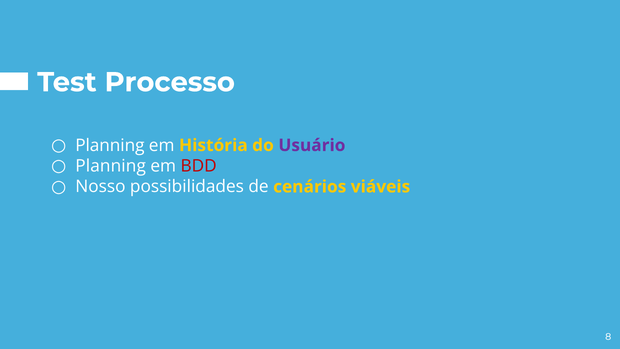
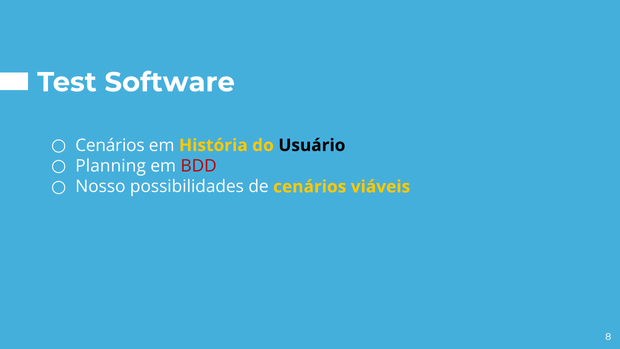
Processo: Processo -> Software
Planning at (110, 145): Planning -> Cenários
Usuário colour: purple -> black
